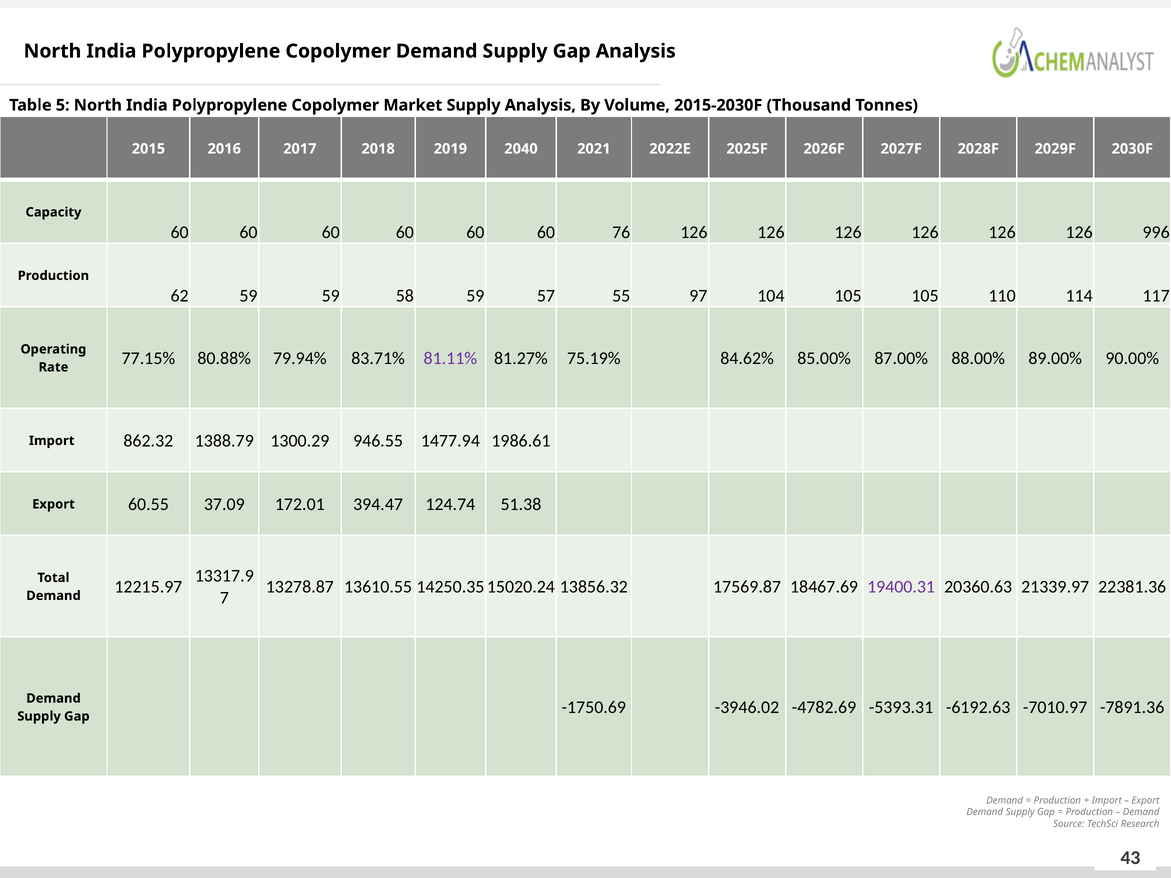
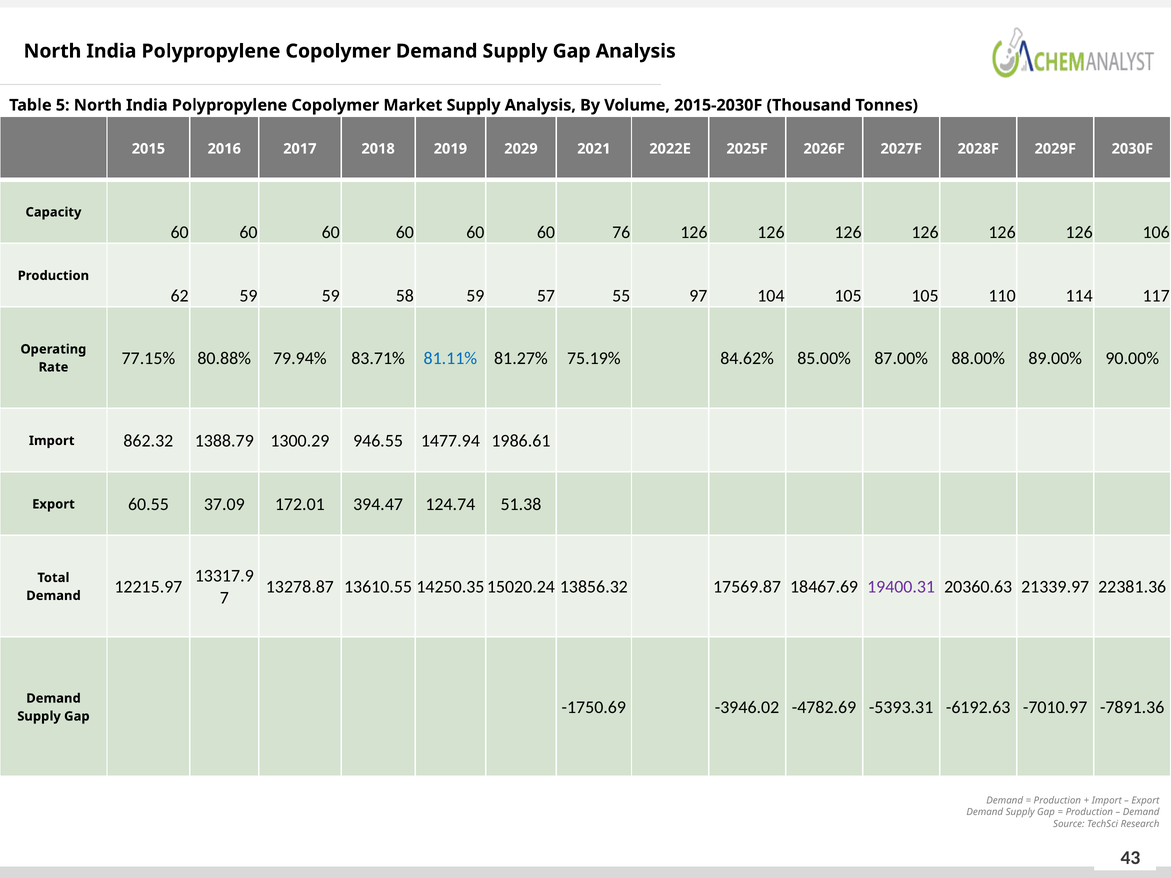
2040: 2040 -> 2029
996: 996 -> 106
81.11% colour: purple -> blue
